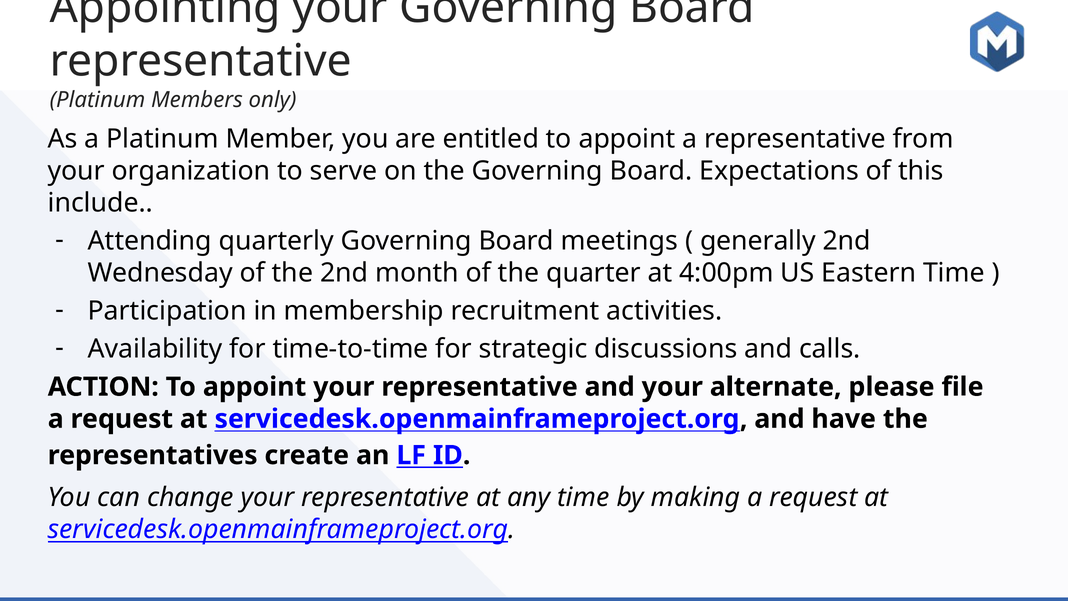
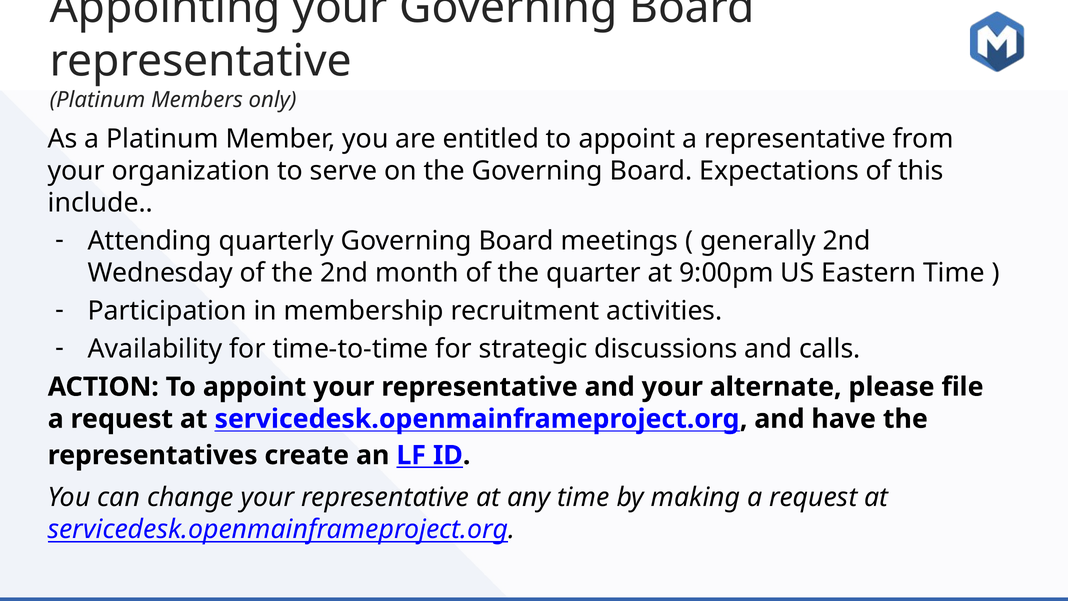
4:00pm: 4:00pm -> 9:00pm
